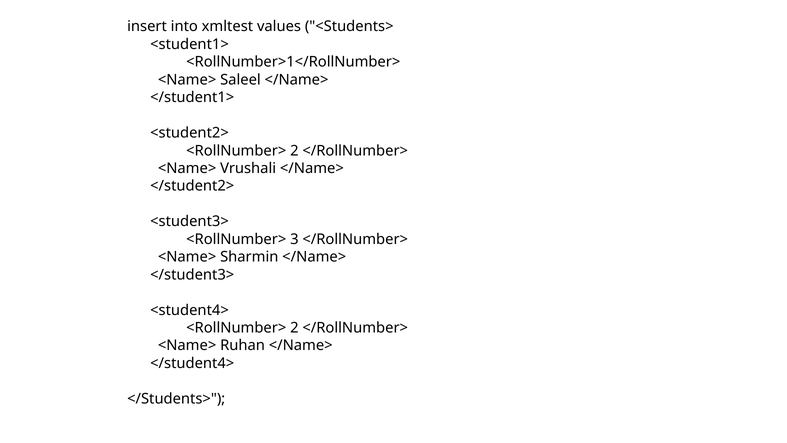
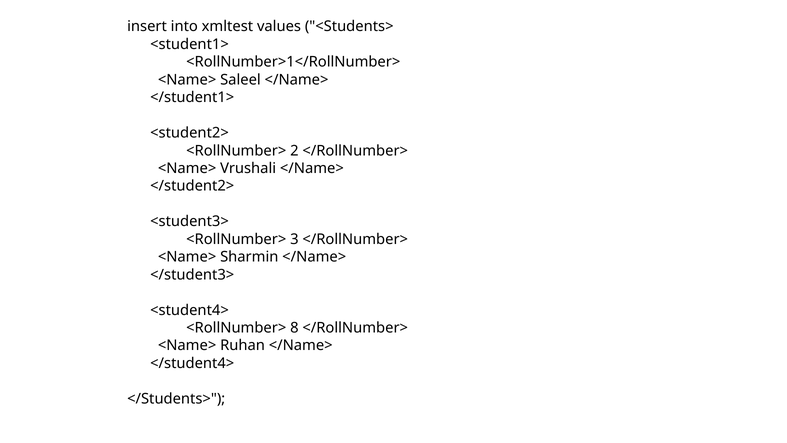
2 at (294, 328): 2 -> 8
